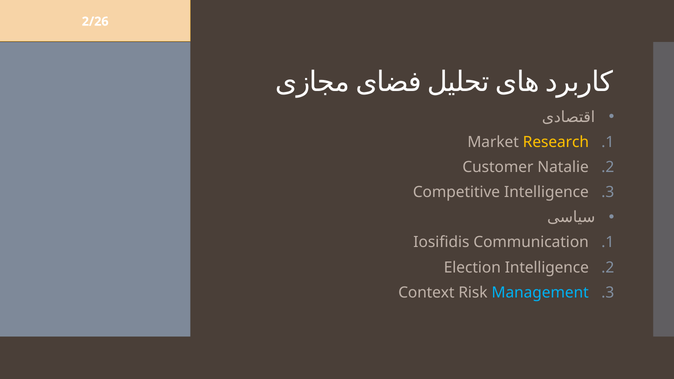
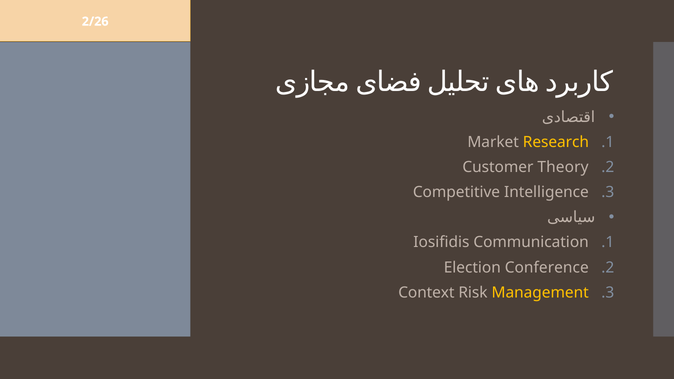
Natalie: Natalie -> Theory
Election Intelligence: Intelligence -> Conference
Management colour: light blue -> yellow
